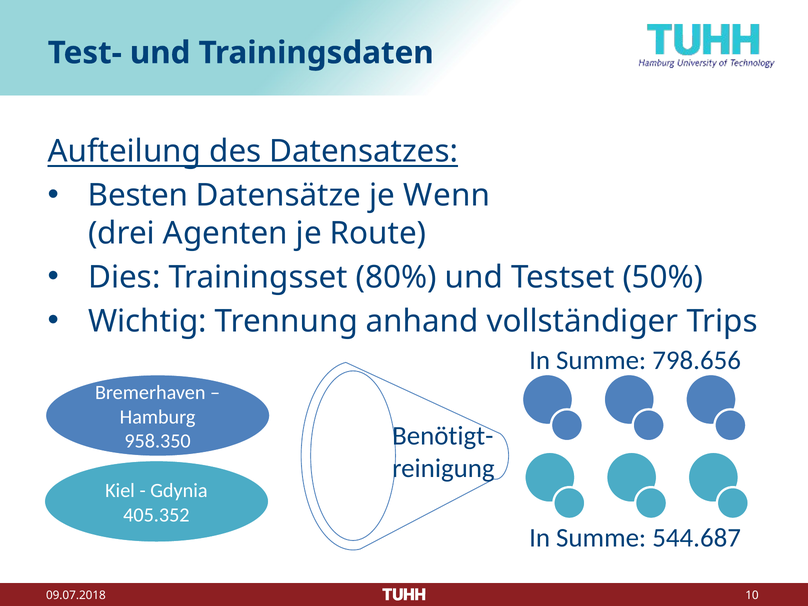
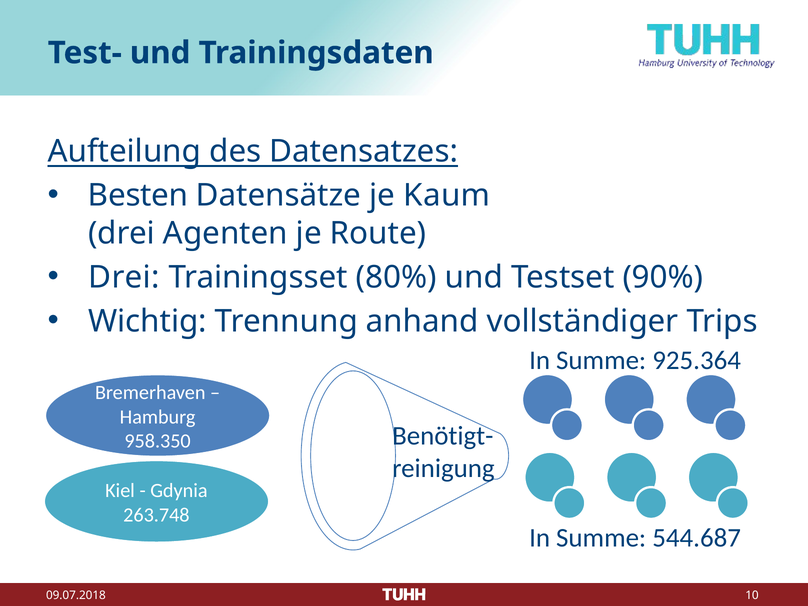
Wenn: Wenn -> Kaum
Dies at (124, 277): Dies -> Drei
50%: 50% -> 90%
798.656: 798.656 -> 925.364
405.352: 405.352 -> 263.748
